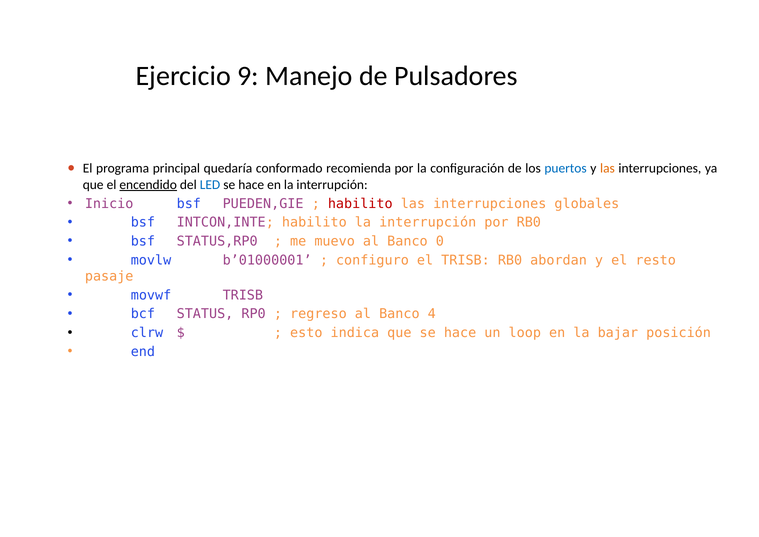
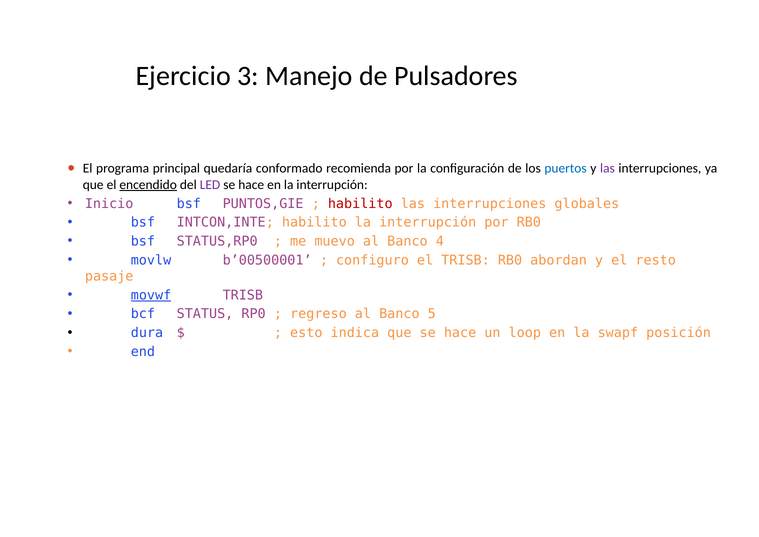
9: 9 -> 3
las at (607, 168) colour: orange -> purple
LED colour: blue -> purple
PUEDEN,GIE: PUEDEN,GIE -> PUNTOS,GIE
0: 0 -> 4
b’01000001: b’01000001 -> b’00500001
movwf underline: none -> present
4: 4 -> 5
clrw: clrw -> dura
bajar: bajar -> swapf
